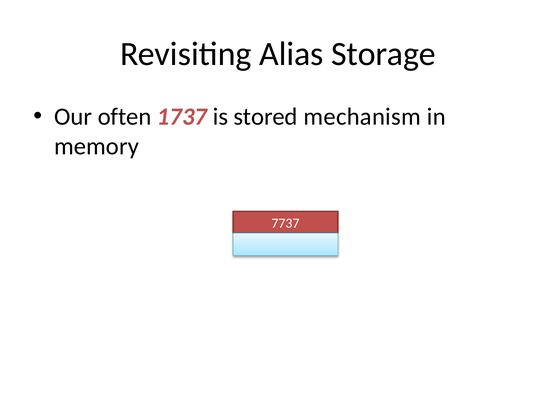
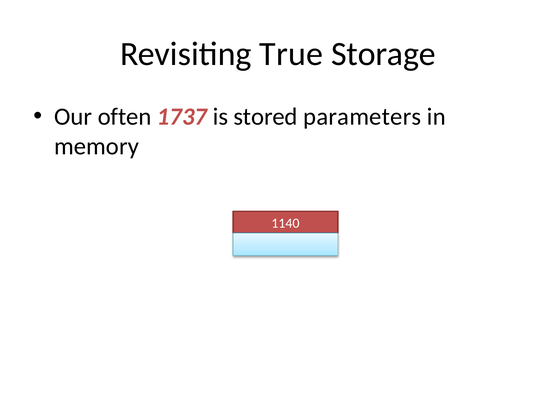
Alias: Alias -> True
mechanism: mechanism -> parameters
7737: 7737 -> 1140
